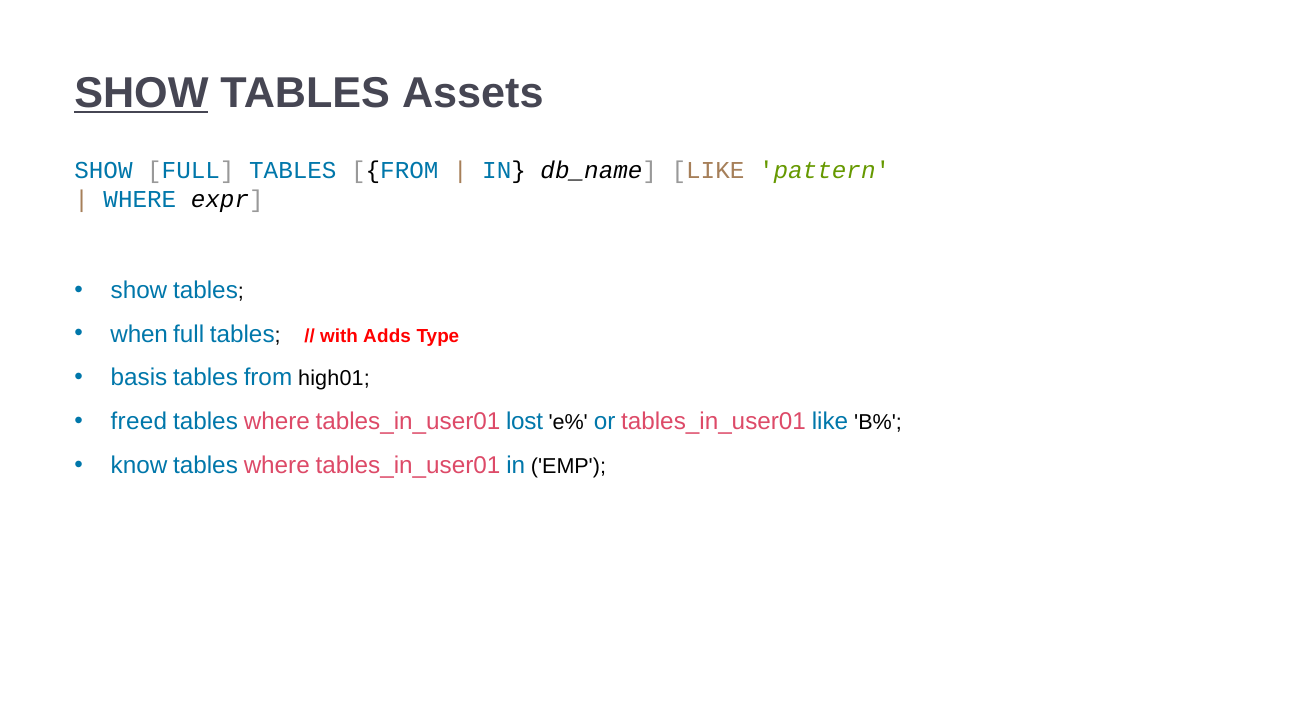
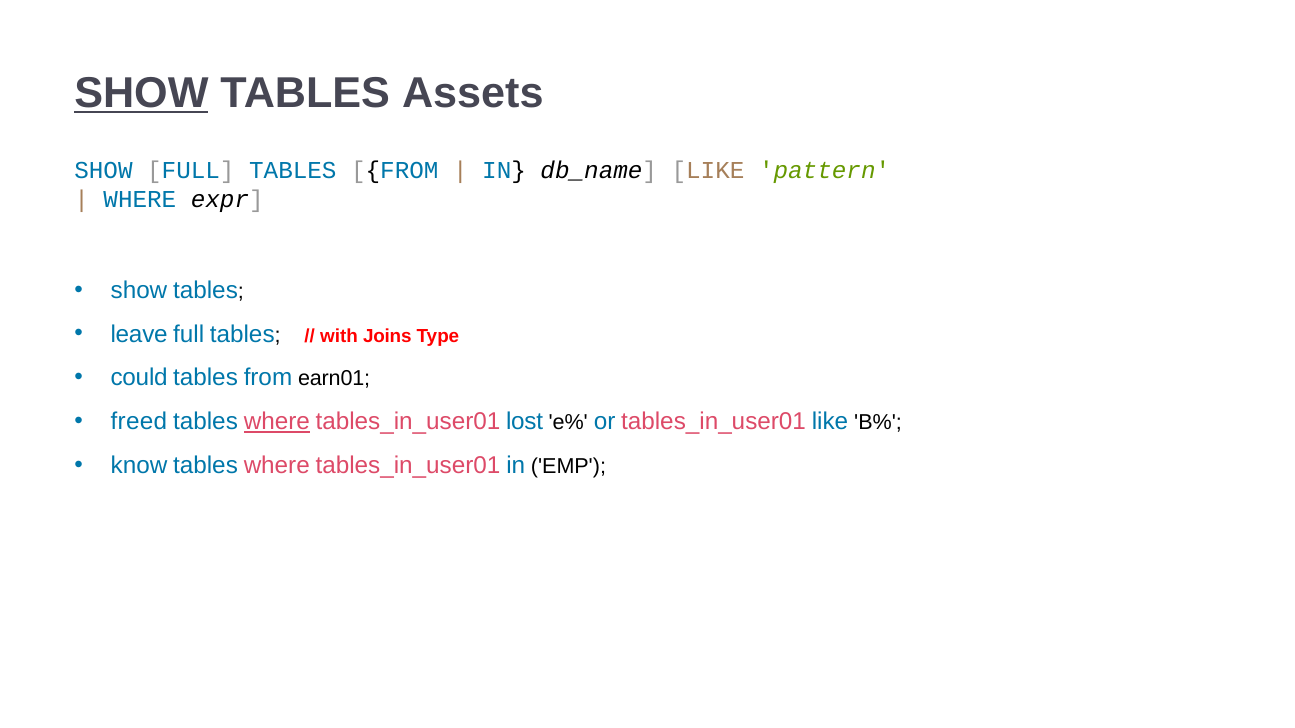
when: when -> leave
Adds: Adds -> Joins
basis: basis -> could
high01: high01 -> earn01
where at (277, 422) underline: none -> present
